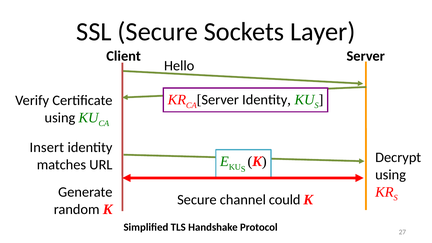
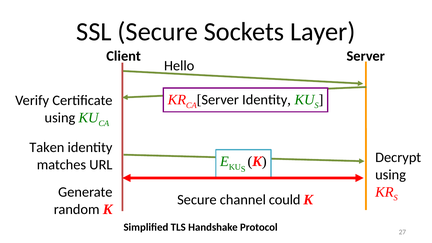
Insert: Insert -> Taken
